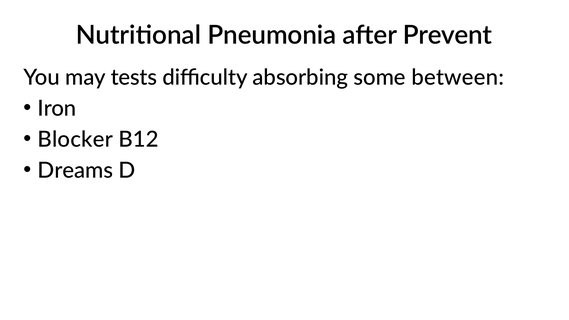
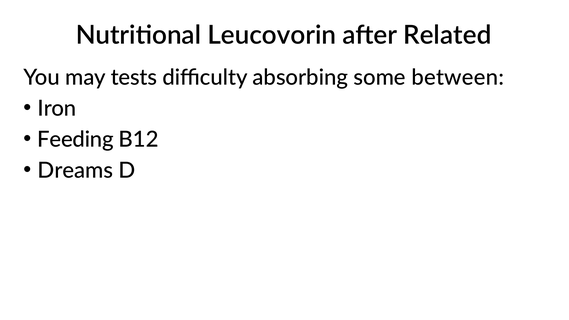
Pneumonia: Pneumonia -> Leucovorin
Prevent: Prevent -> Related
Blocker: Blocker -> Feeding
